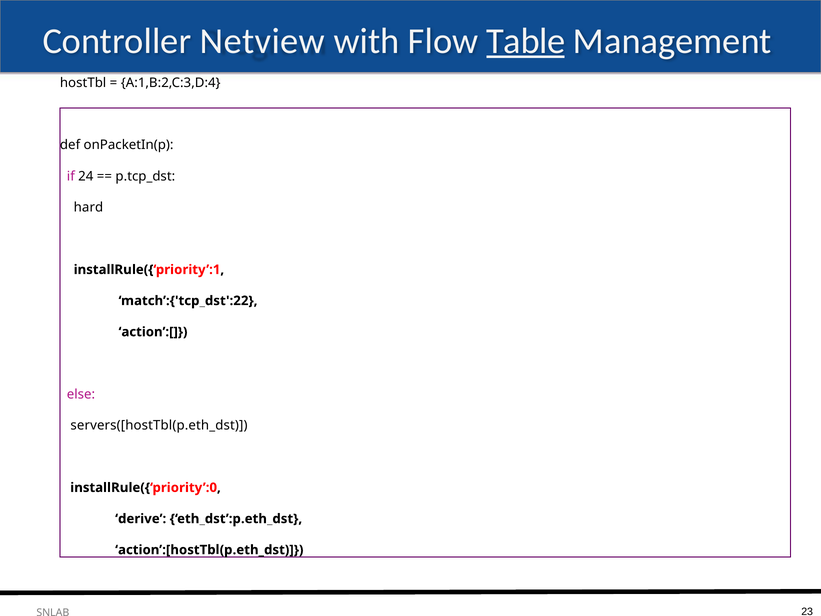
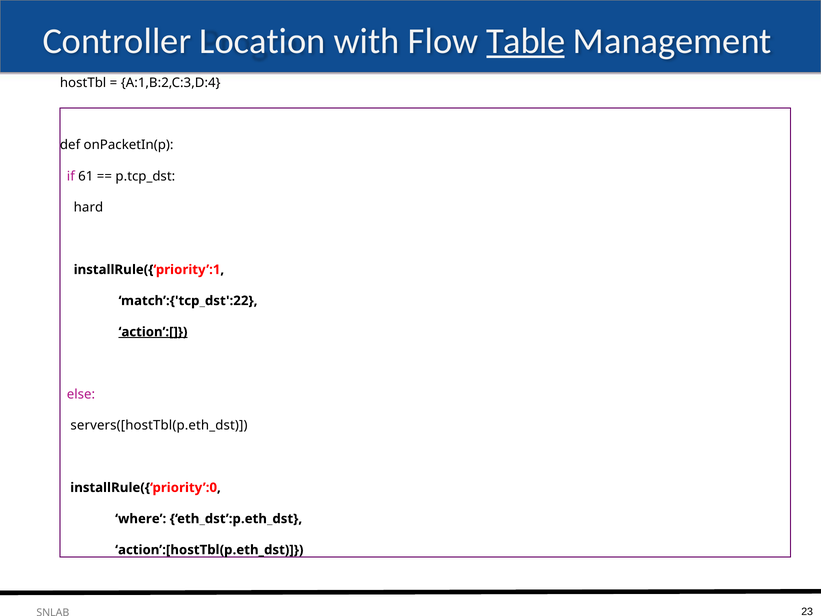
Netview: Netview -> Location
24: 24 -> 61
action’:[ underline: none -> present
derive: derive -> where
